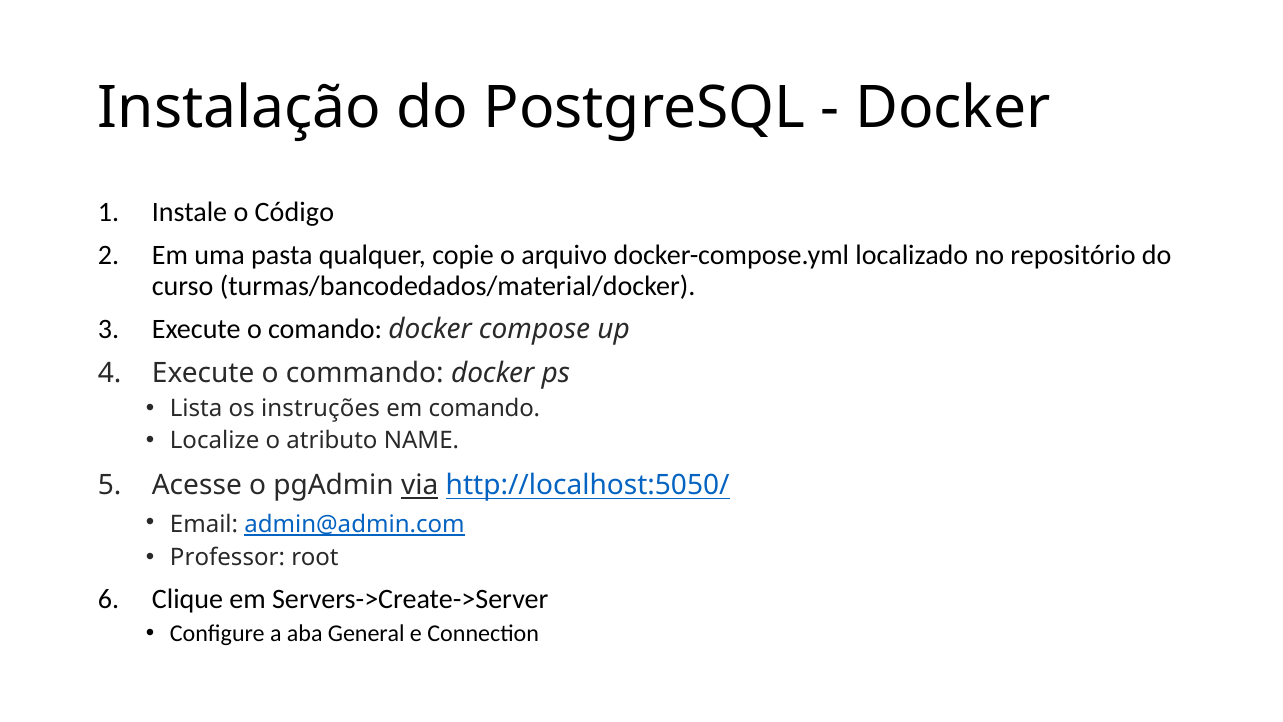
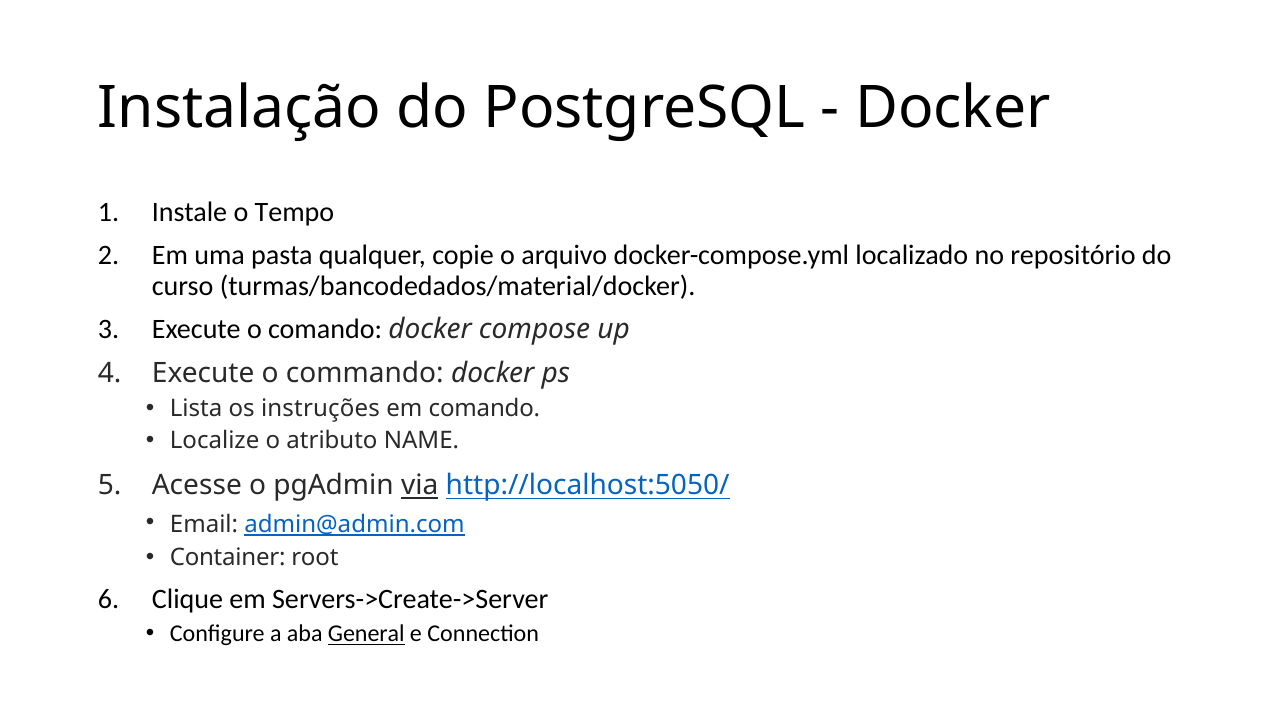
Código: Código -> Tempo
Professor: Professor -> Container
General underline: none -> present
